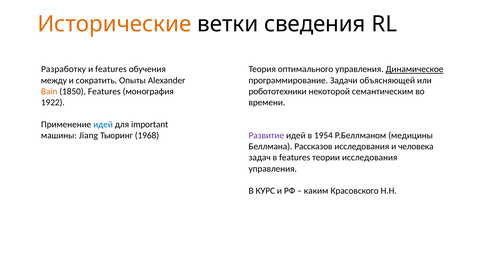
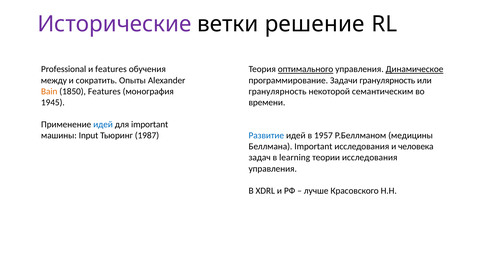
Исторические colour: orange -> purple
сведения: сведения -> решение
Разработку: Разработку -> Professional
оптимального underline: none -> present
Задачи объясняющей: объясняющей -> гранулярность
робототехники at (278, 91): робототехники -> гранулярность
1922: 1922 -> 1945
Jiang: Jiang -> Input
1968: 1968 -> 1987
Развитие colour: purple -> blue
1954: 1954 -> 1957
Беллмана Рассказов: Рассказов -> Important
в features: features -> learning
КУРС: КУРС -> XDRL
каким: каким -> лучше
